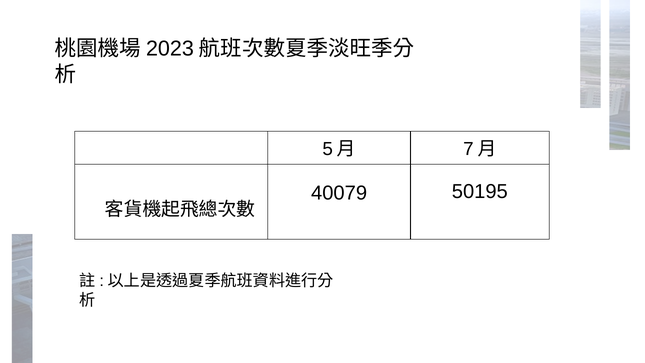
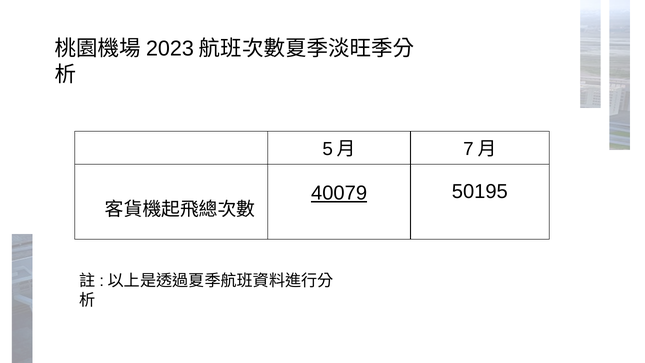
40079 underline: none -> present
